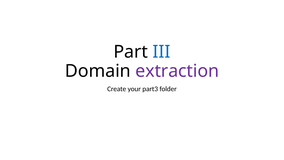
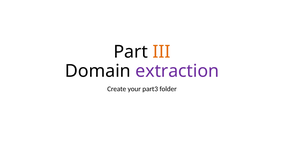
III colour: blue -> orange
